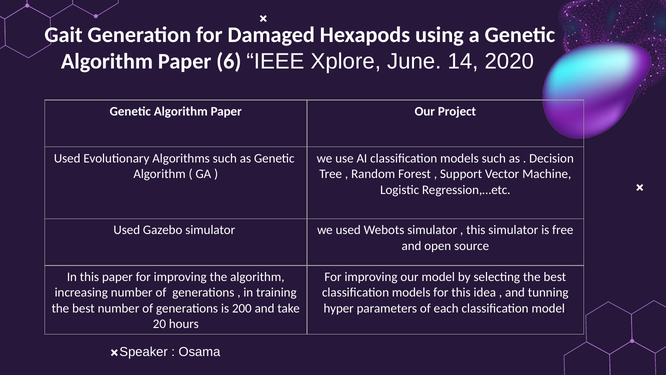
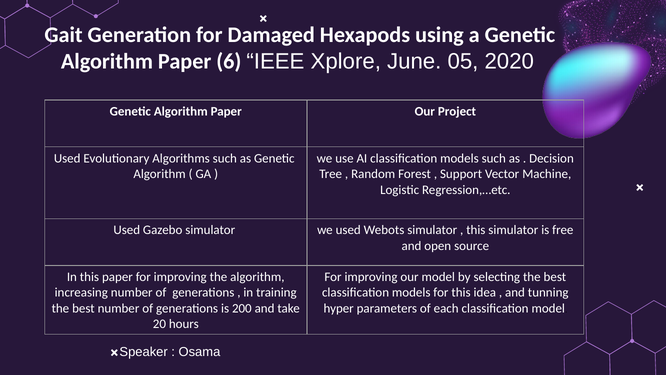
14: 14 -> 05
